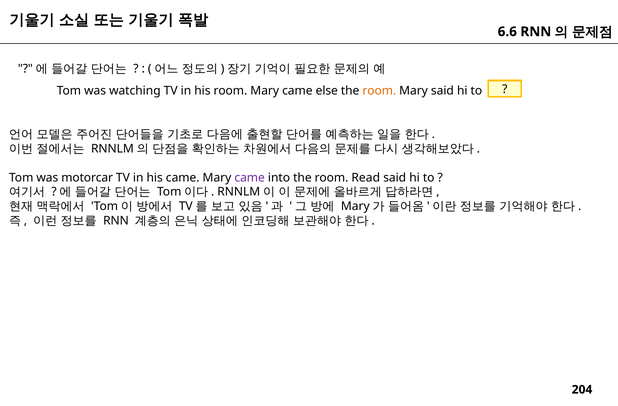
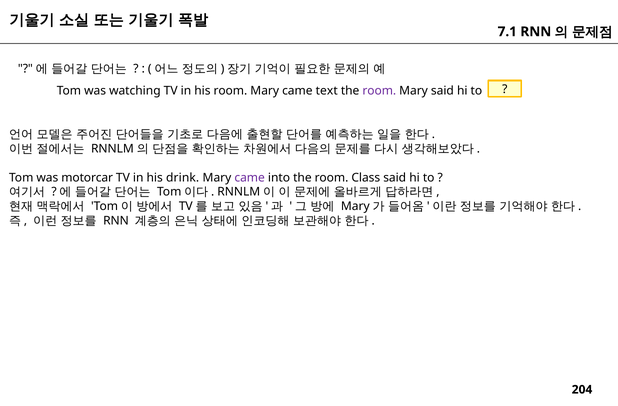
6.6: 6.6 -> 7.1
else: else -> text
room at (379, 91) colour: orange -> purple
his came: came -> drink
Read: Read -> Class
